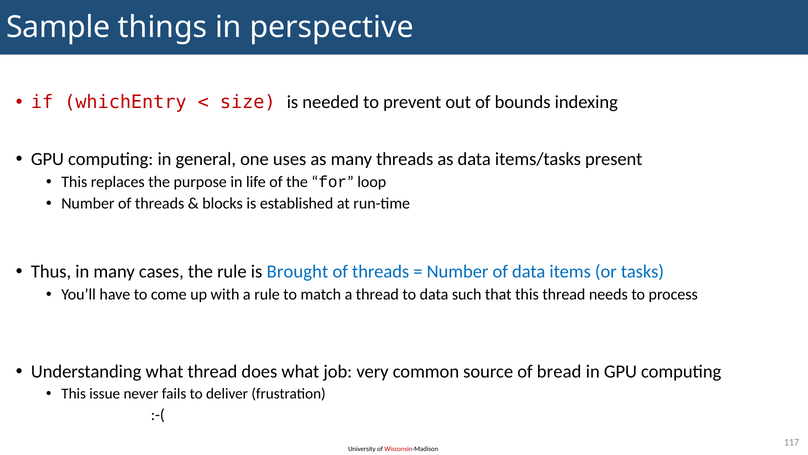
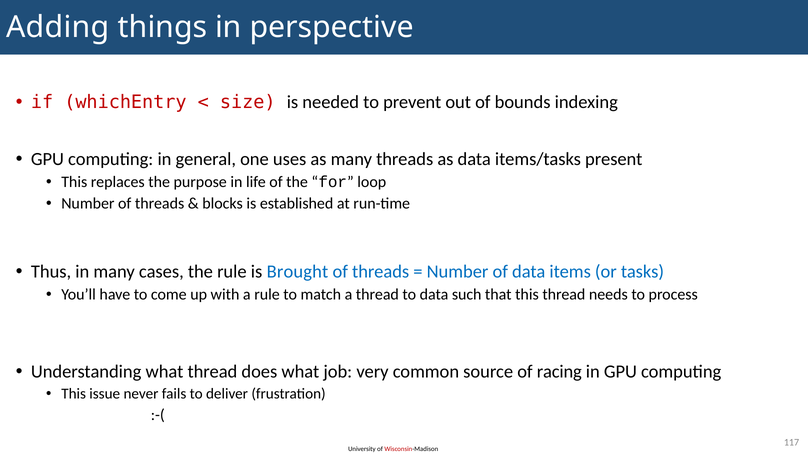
Sample: Sample -> Adding
bread: bread -> racing
